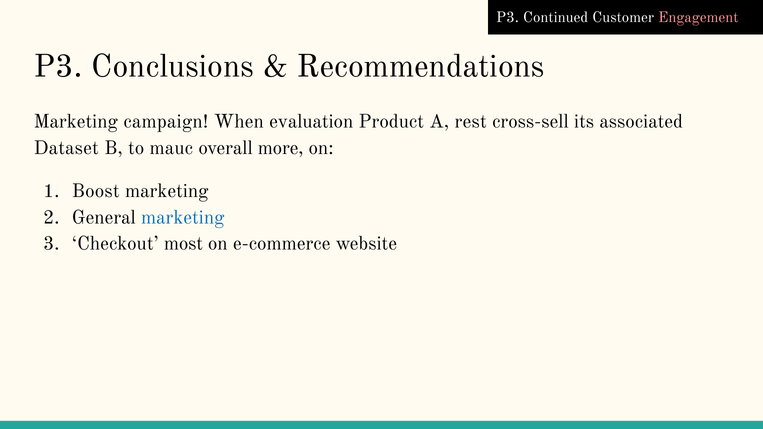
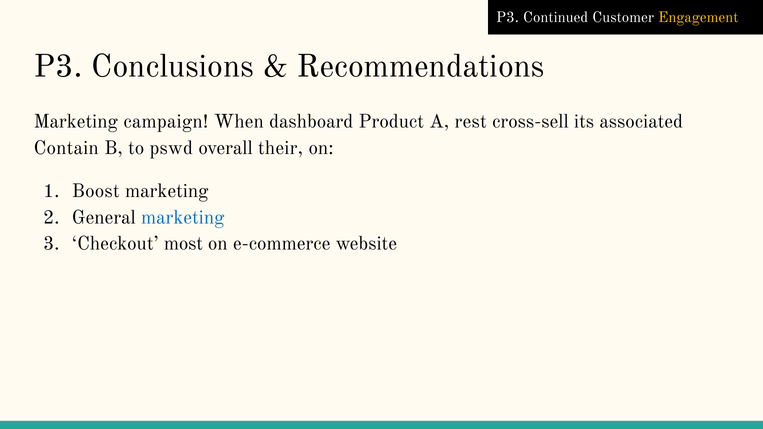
Engagement colour: pink -> yellow
evaluation: evaluation -> dashboard
Dataset: Dataset -> Contain
mauc: mauc -> pswd
more: more -> their
